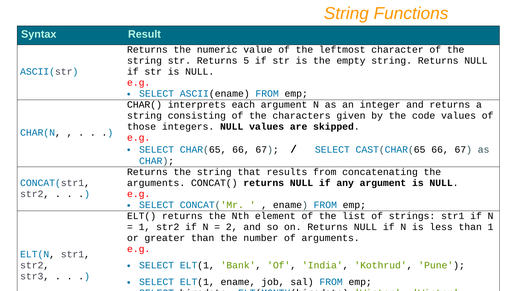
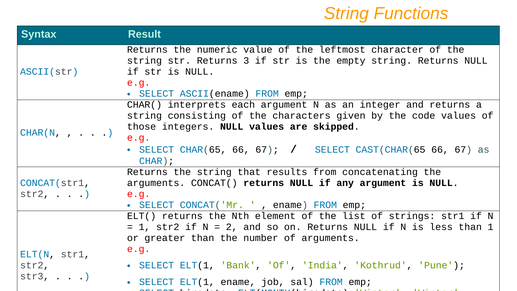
5: 5 -> 3
